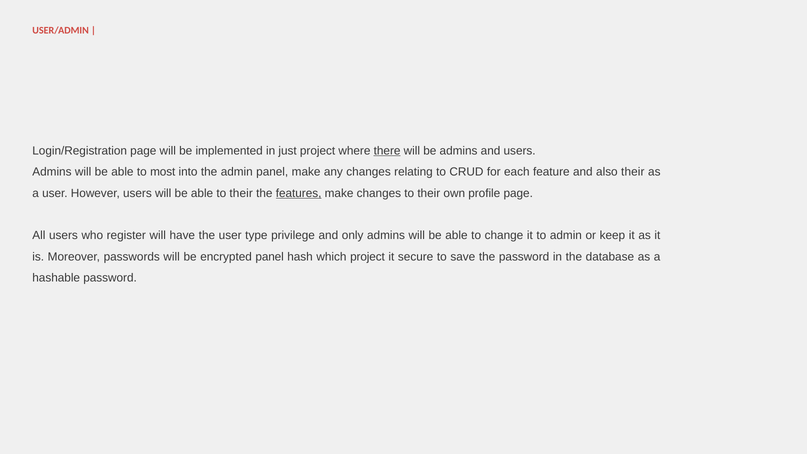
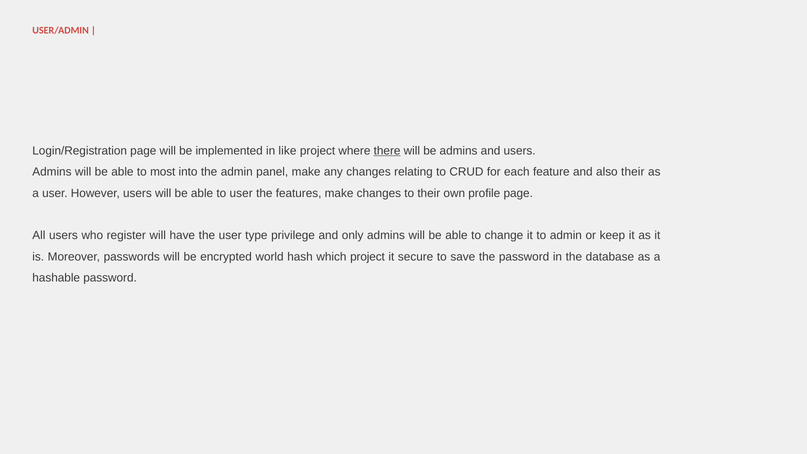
just: just -> like
able to their: their -> user
features underline: present -> none
encrypted panel: panel -> world
